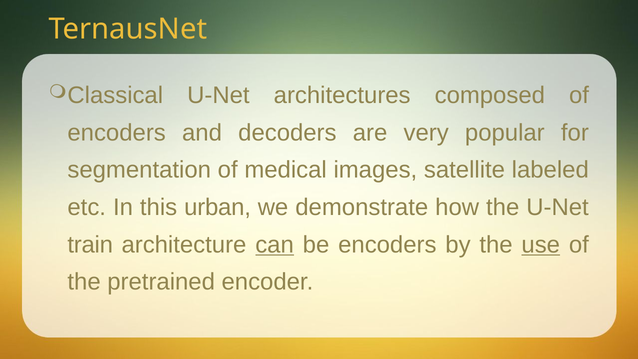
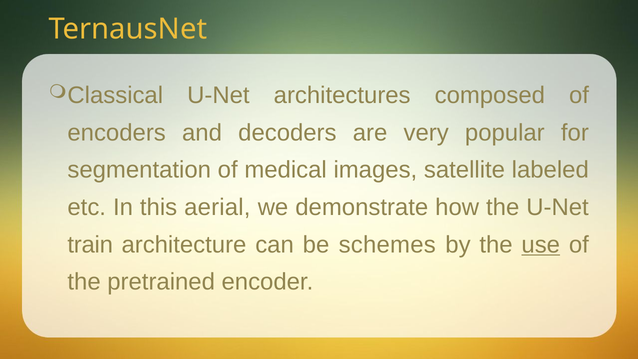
urban: urban -> aerial
can underline: present -> none
be encoders: encoders -> schemes
